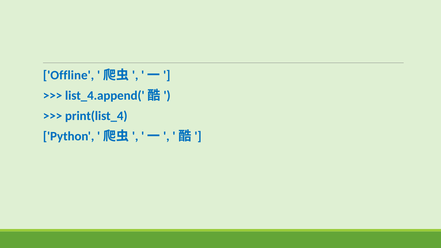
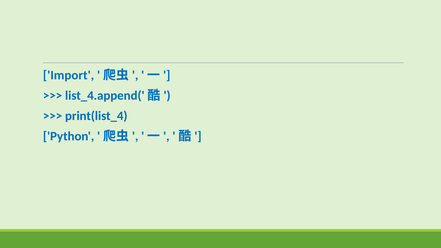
Offline: Offline -> Import
